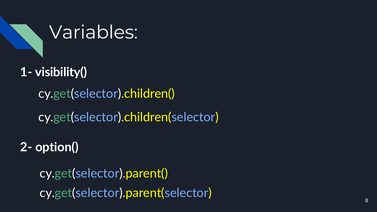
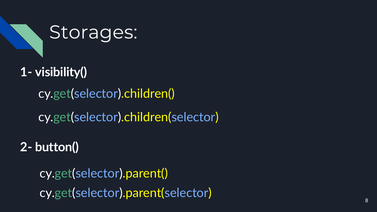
Variables: Variables -> Storages
option(: option( -> button(
